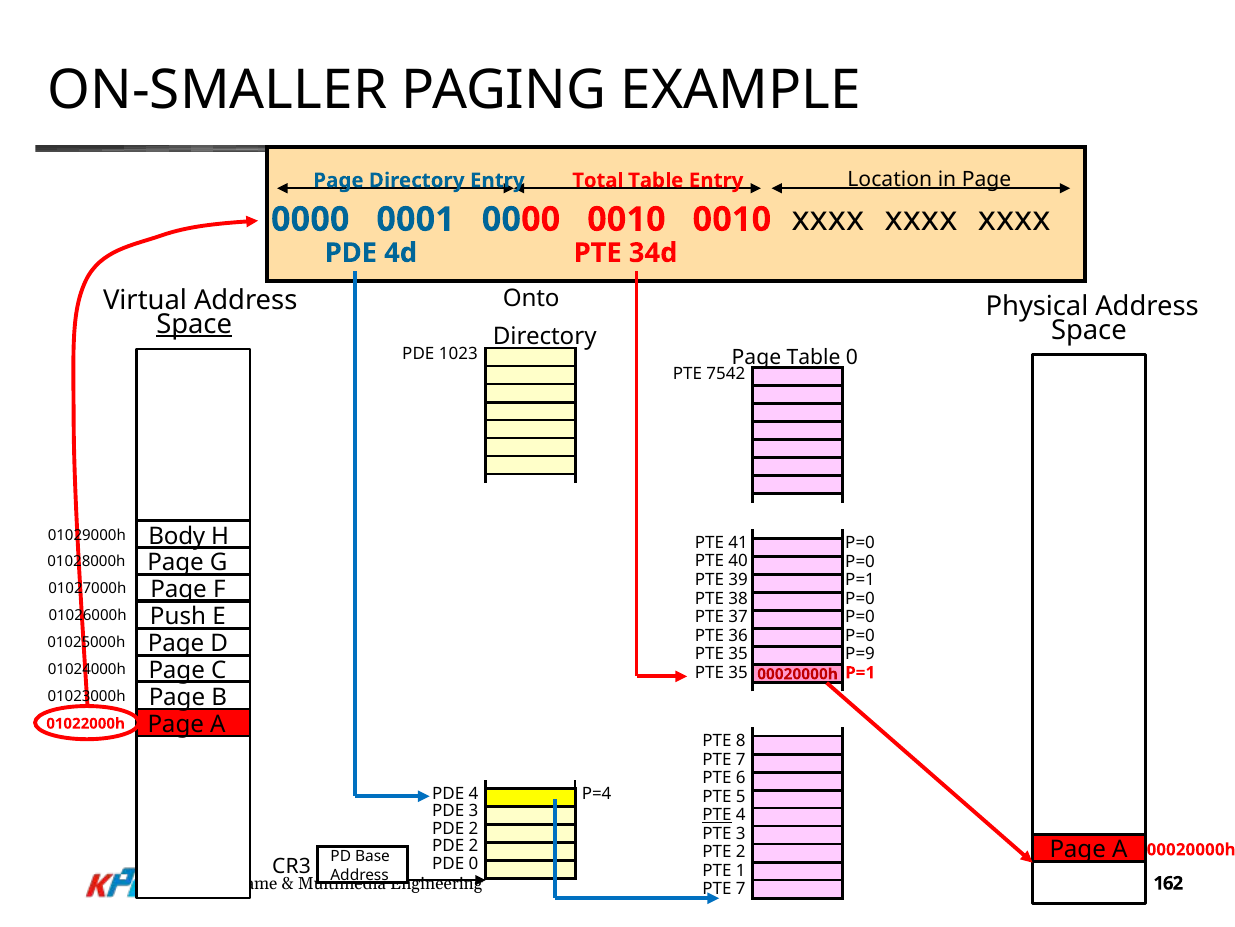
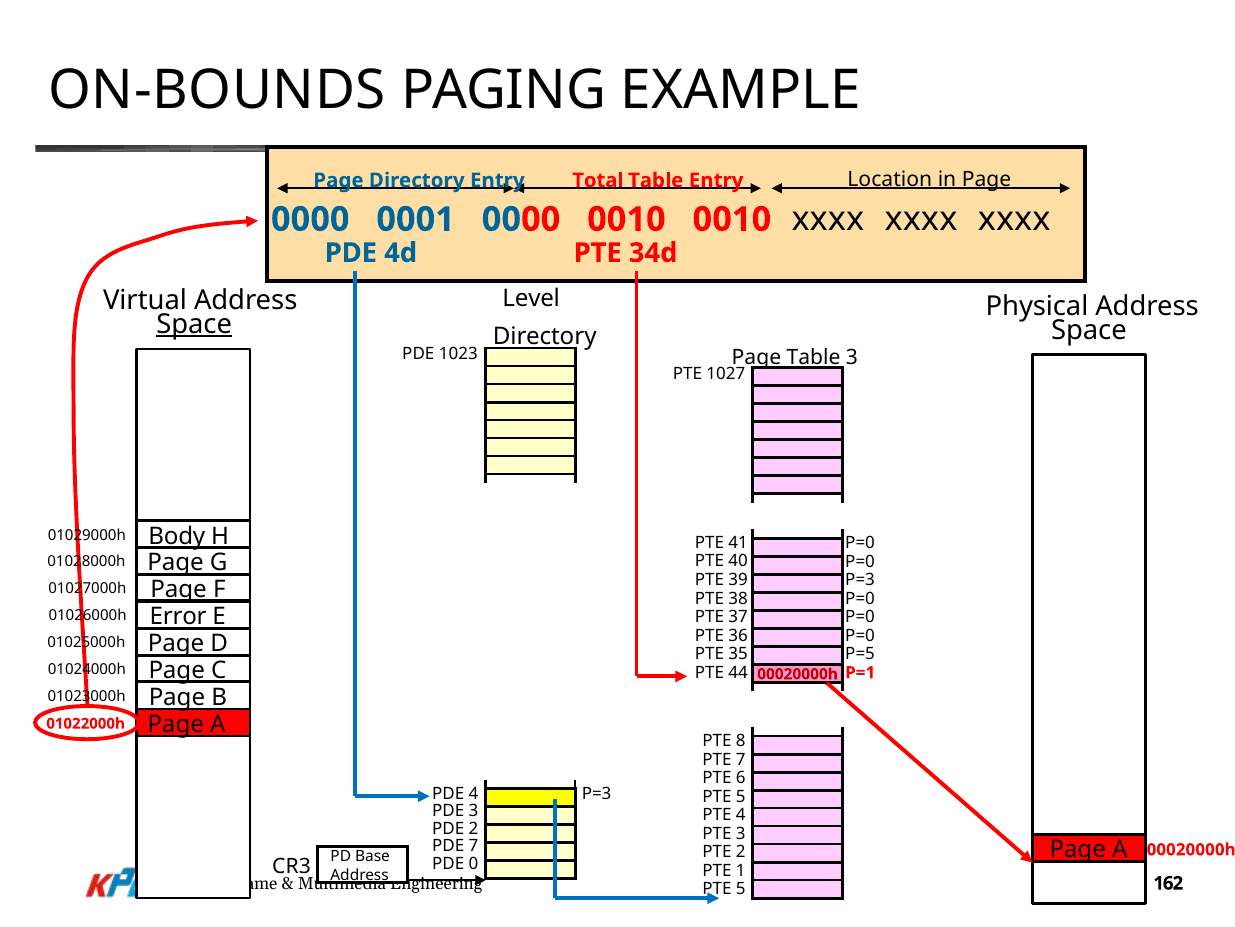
ON-SMALLER: ON-SMALLER -> ON-BOUNDS
Onto: Onto -> Level
Table 0: 0 -> 3
7542: 7542 -> 1027
P=1 at (860, 580): P=1 -> P=3
Push: Push -> Error
P=9: P=9 -> P=5
35 at (738, 672): 35 -> 44
P=4 at (597, 793): P=4 -> P=3
PTE at (717, 815) underline: present -> none
2 at (474, 845): 2 -> 7
7 at (741, 889): 7 -> 5
